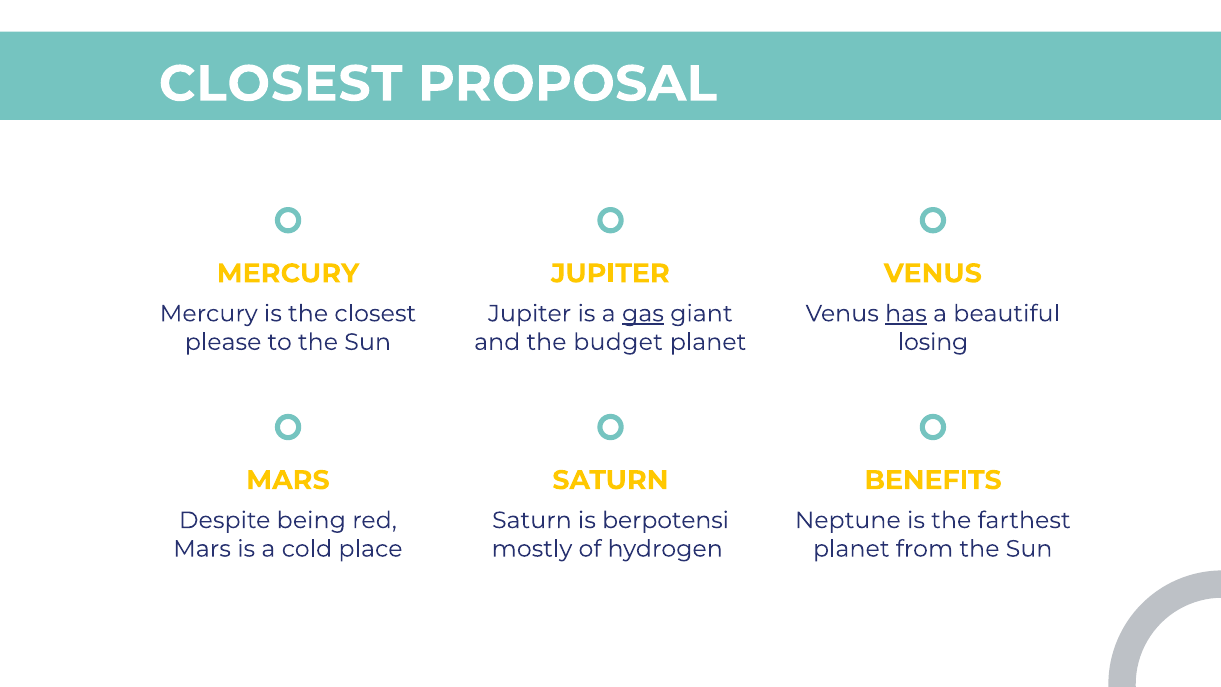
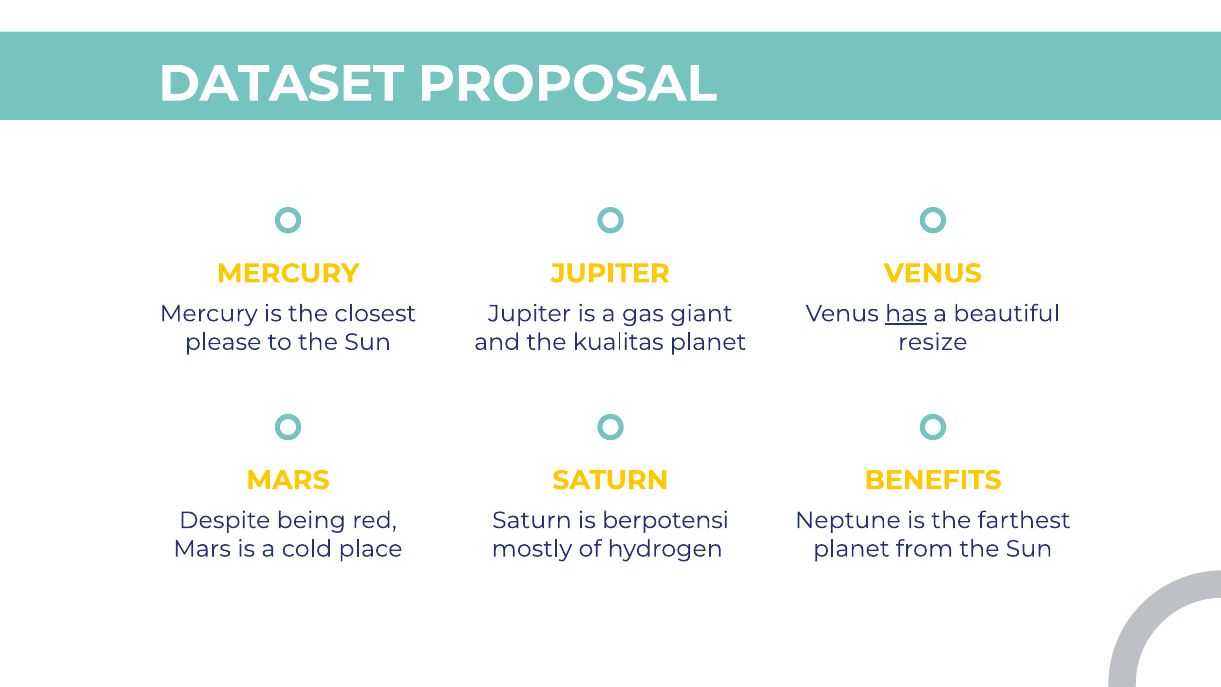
CLOSEST at (281, 84): CLOSEST -> DATASET
gas underline: present -> none
budget: budget -> kualitas
losing: losing -> resize
